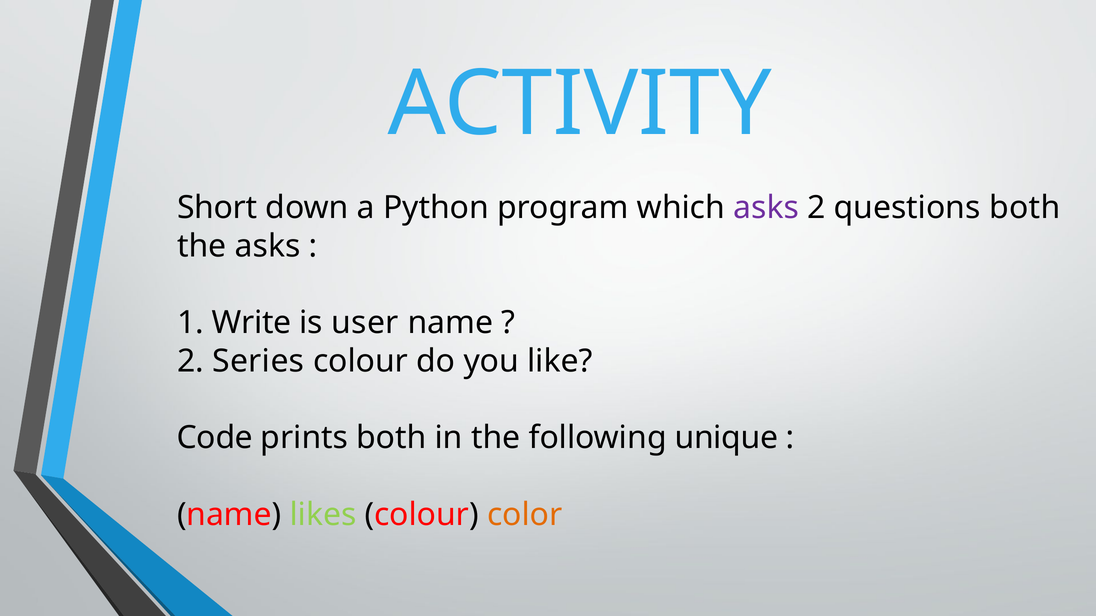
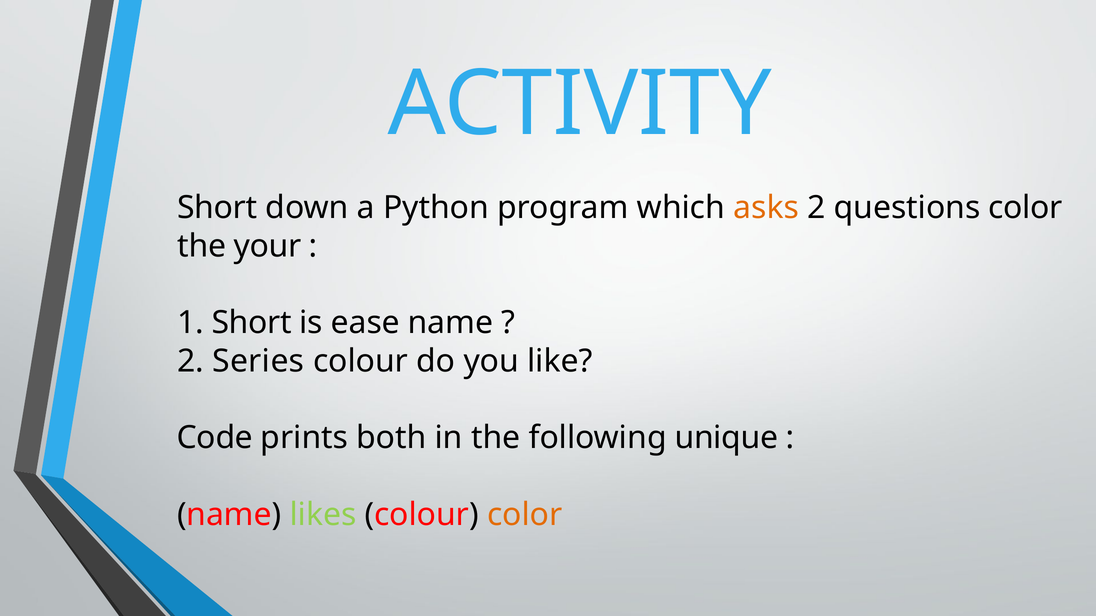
asks at (766, 208) colour: purple -> orange
questions both: both -> color
the asks: asks -> your
1 Write: Write -> Short
user: user -> ease
